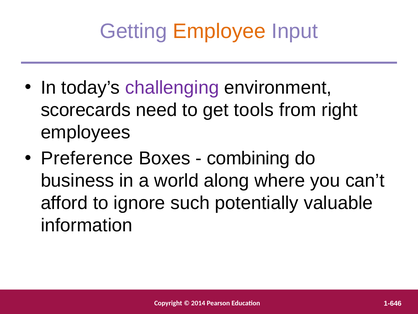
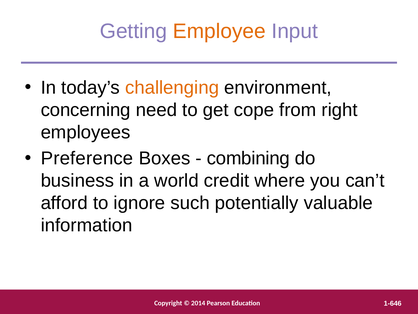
challenging colour: purple -> orange
scorecards: scorecards -> concerning
tools: tools -> cope
along: along -> credit
